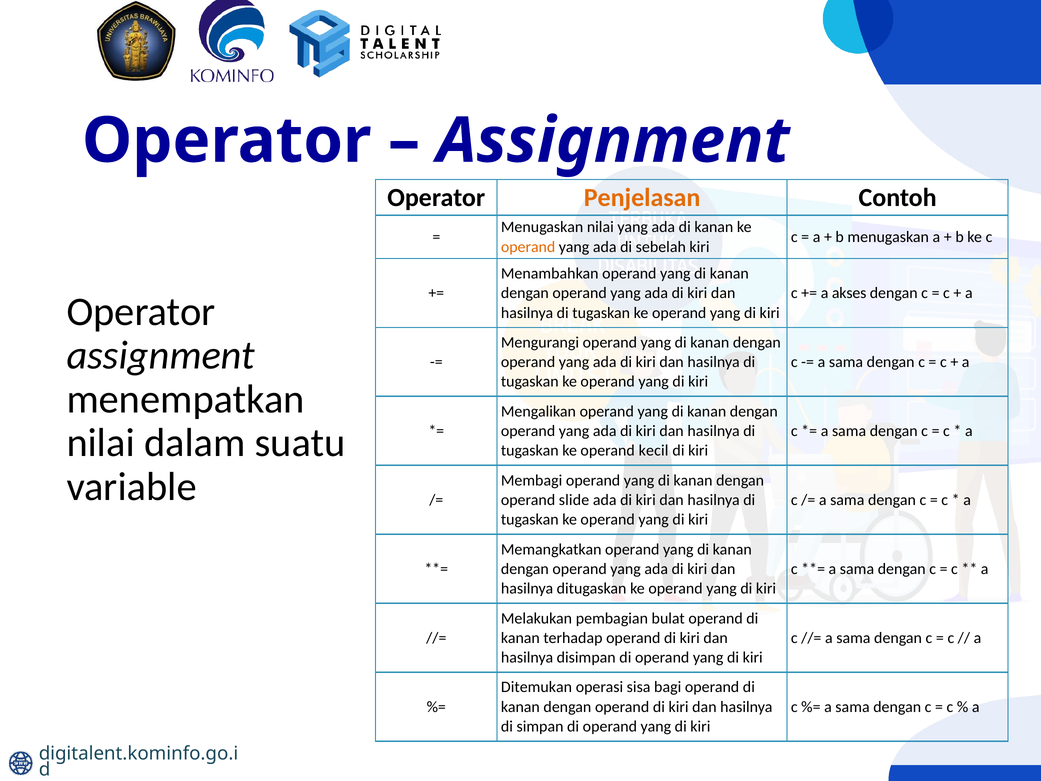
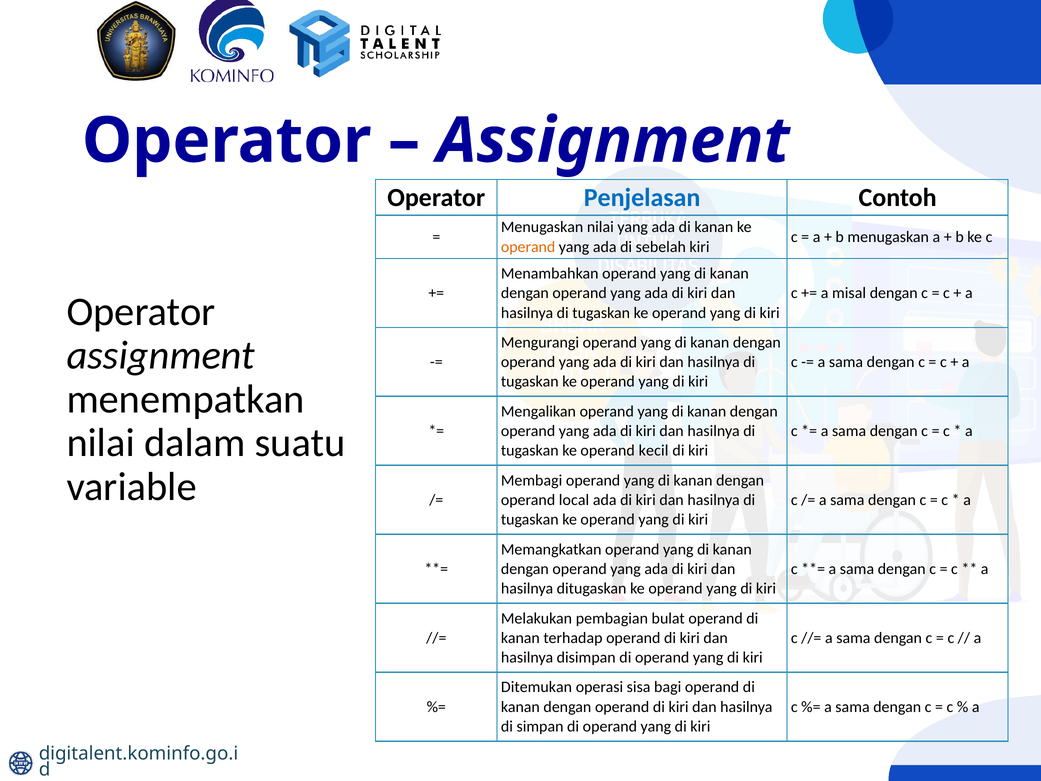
Penjelasan colour: orange -> blue
akses: akses -> misal
slide: slide -> local
